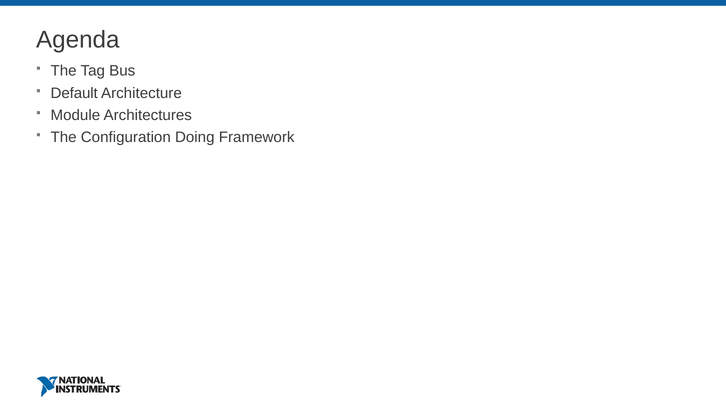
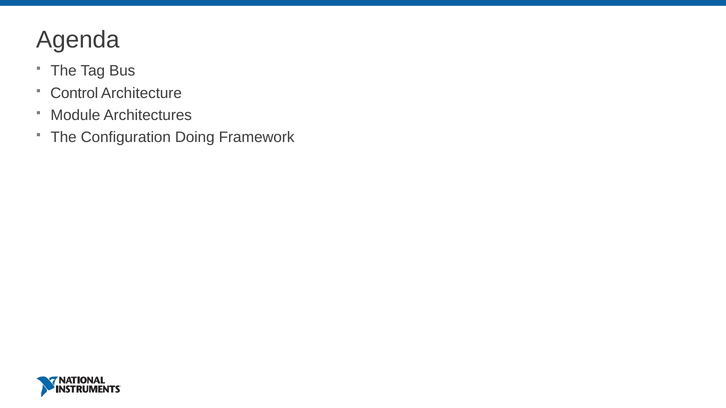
Default: Default -> Control
